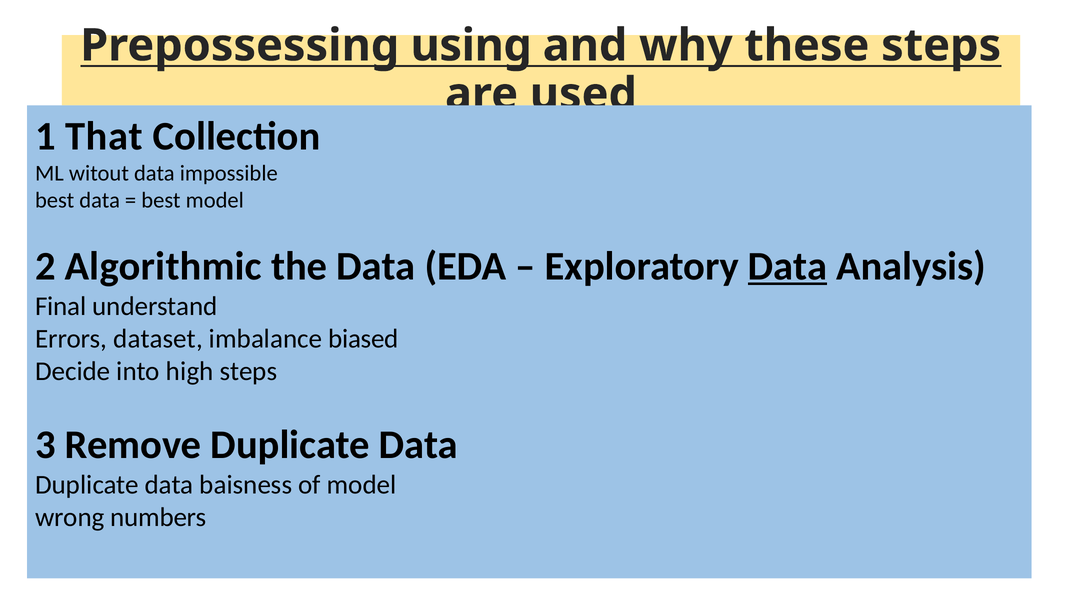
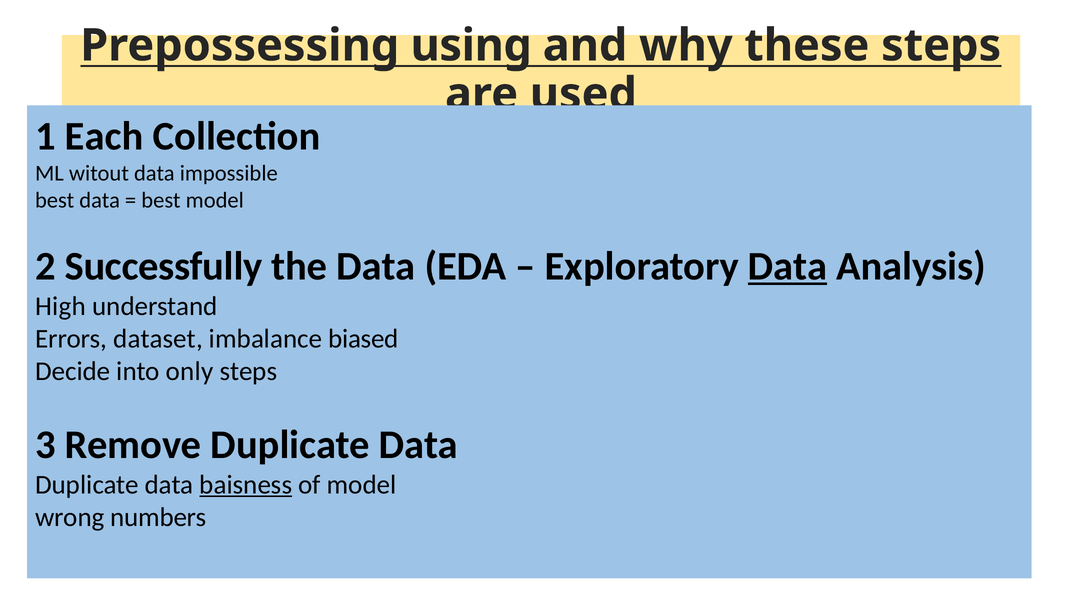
That: That -> Each
Algorithmic: Algorithmic -> Successfully
Final: Final -> High
high: high -> only
baisness underline: none -> present
